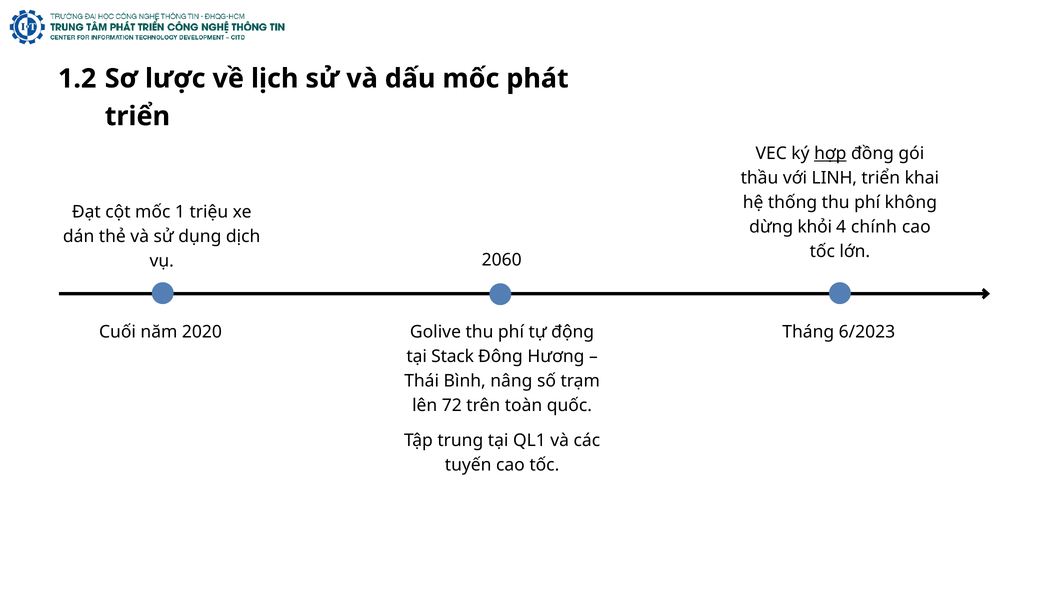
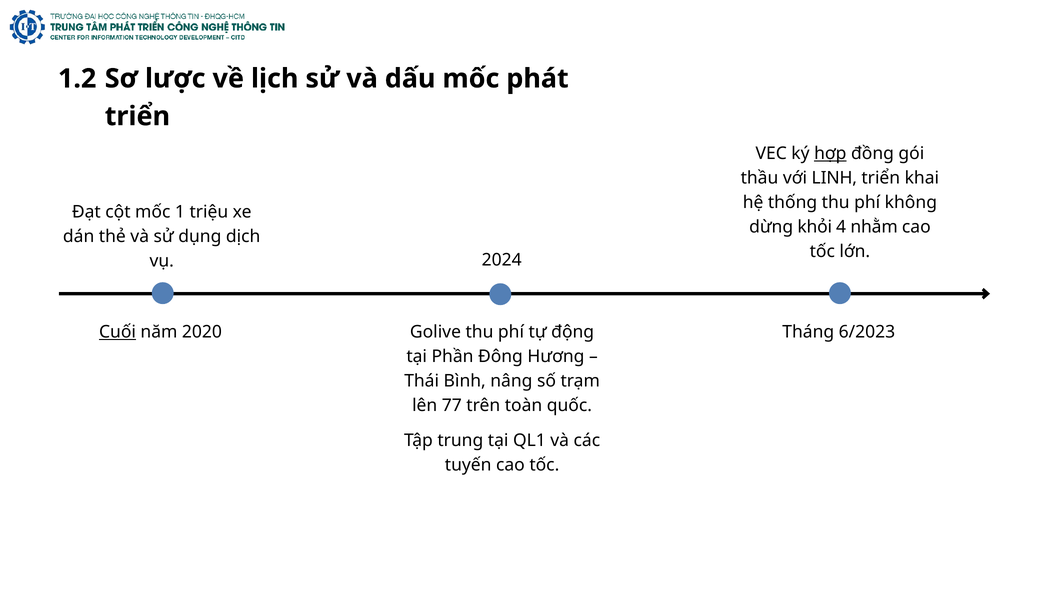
chính: chính -> nhằm
2060: 2060 -> 2024
Cuối underline: none -> present
Stack: Stack -> Phần
72: 72 -> 77
